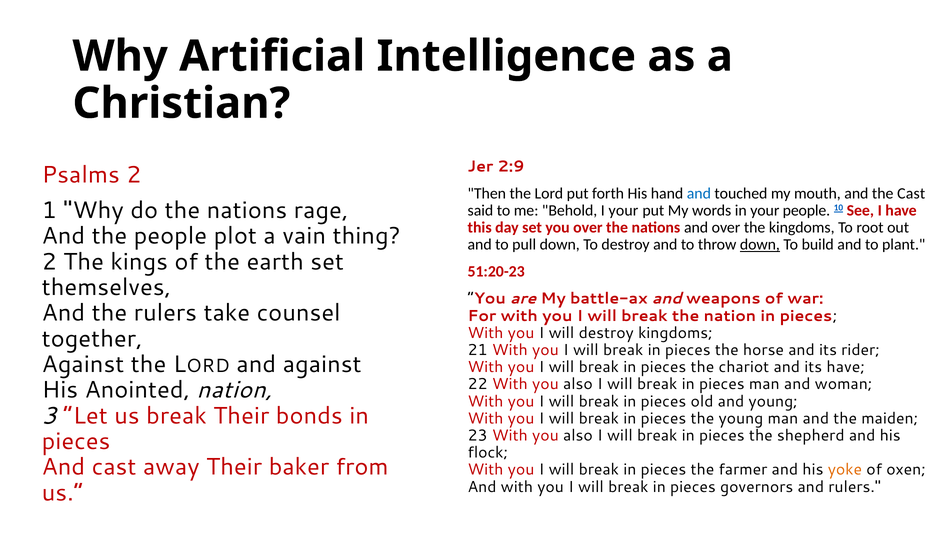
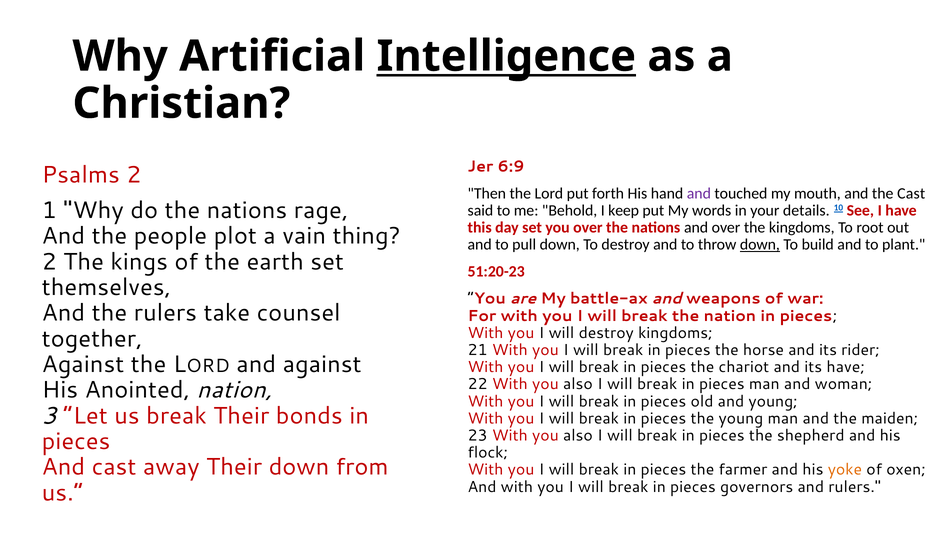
Intelligence underline: none -> present
2:9: 2:9 -> 6:9
and at (699, 193) colour: blue -> purple
I your: your -> keep
your people: people -> details
Their baker: baker -> down
